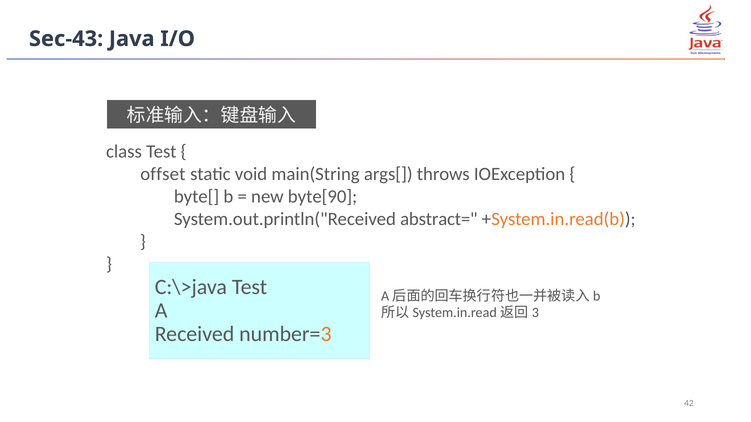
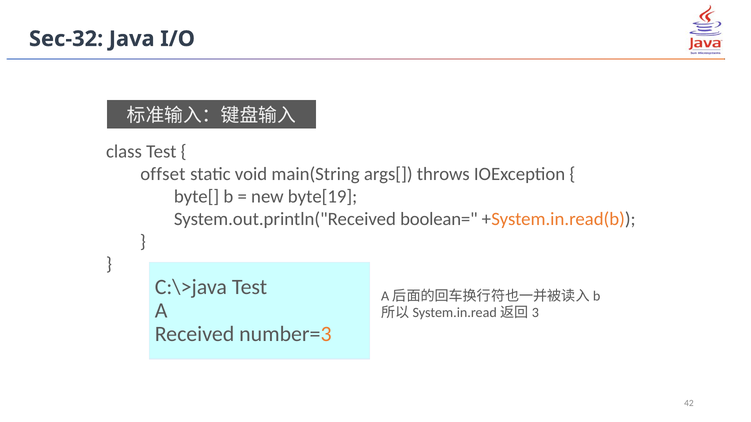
Sec-43: Sec-43 -> Sec-32
byte[90: byte[90 -> byte[19
abstract=: abstract= -> boolean=
